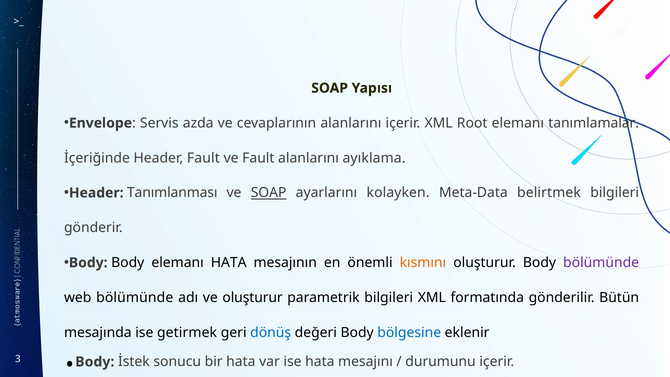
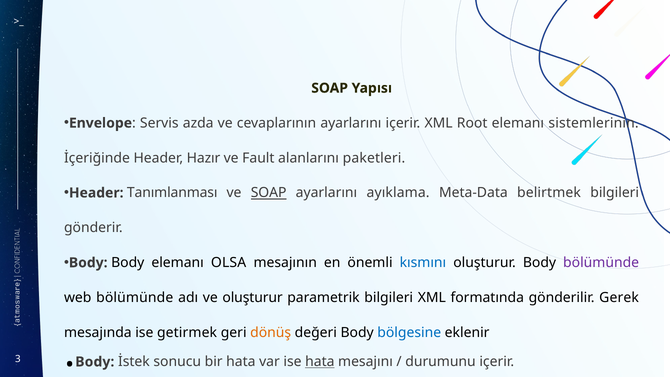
cevaplarının alanlarını: alanlarını -> ayarlarını
tanımlamalar: tanımlamalar -> sistemlerinin
Header Fault: Fault -> Hazır
ayıklama: ayıklama -> paketleri
kolayken: kolayken -> ayıklama
elemanı HATA: HATA -> OLSA
kısmını colour: orange -> blue
Bütün: Bütün -> Gerek
dönüş colour: blue -> orange
hata at (320, 362) underline: none -> present
